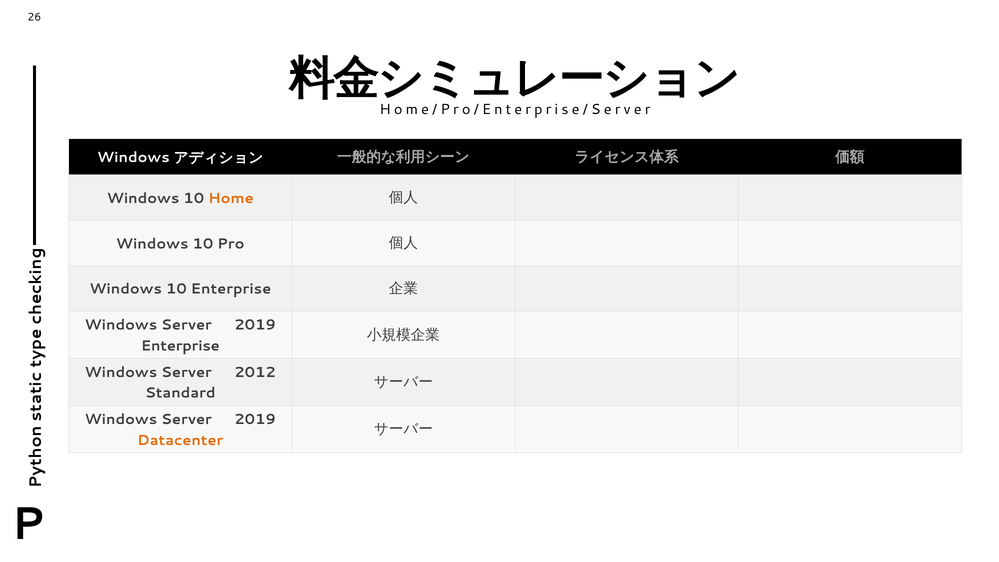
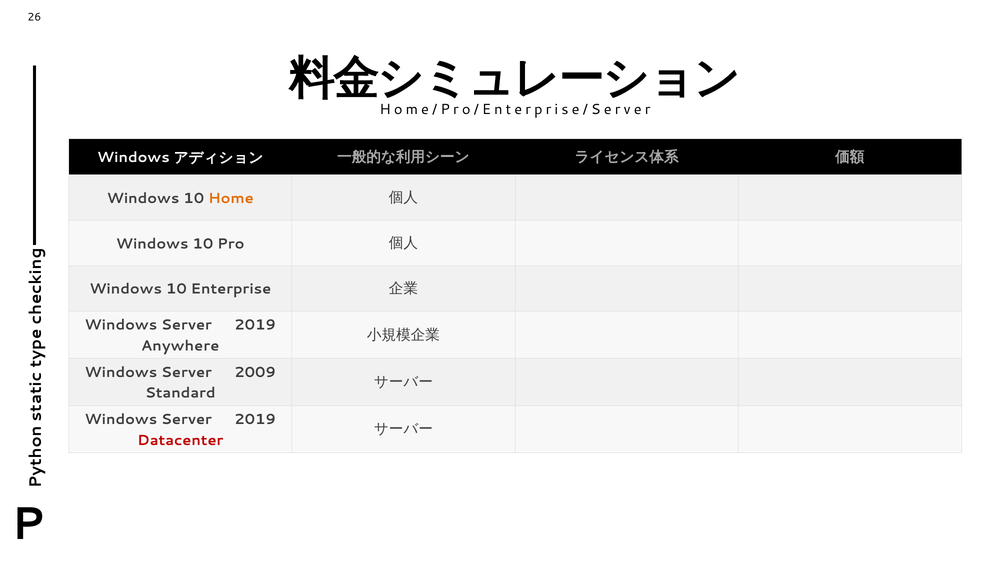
Enterprise at (180, 346): Enterprise -> Anywhere
2012: 2012 -> 2009
Datacenter colour: orange -> red
